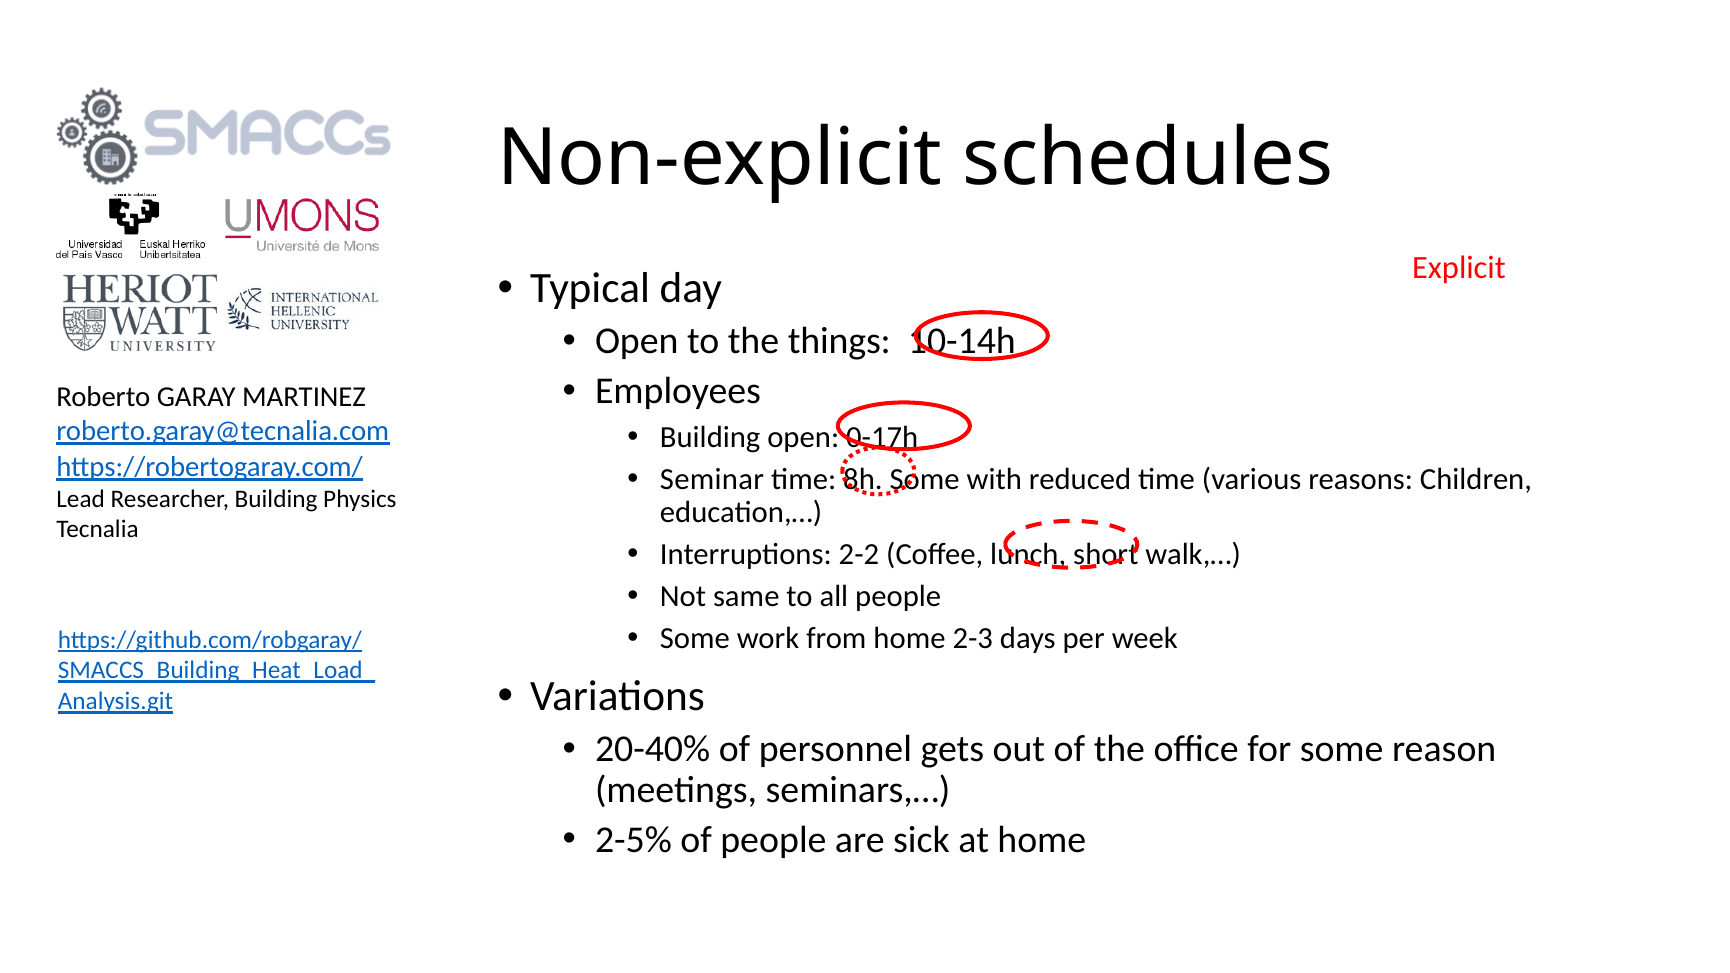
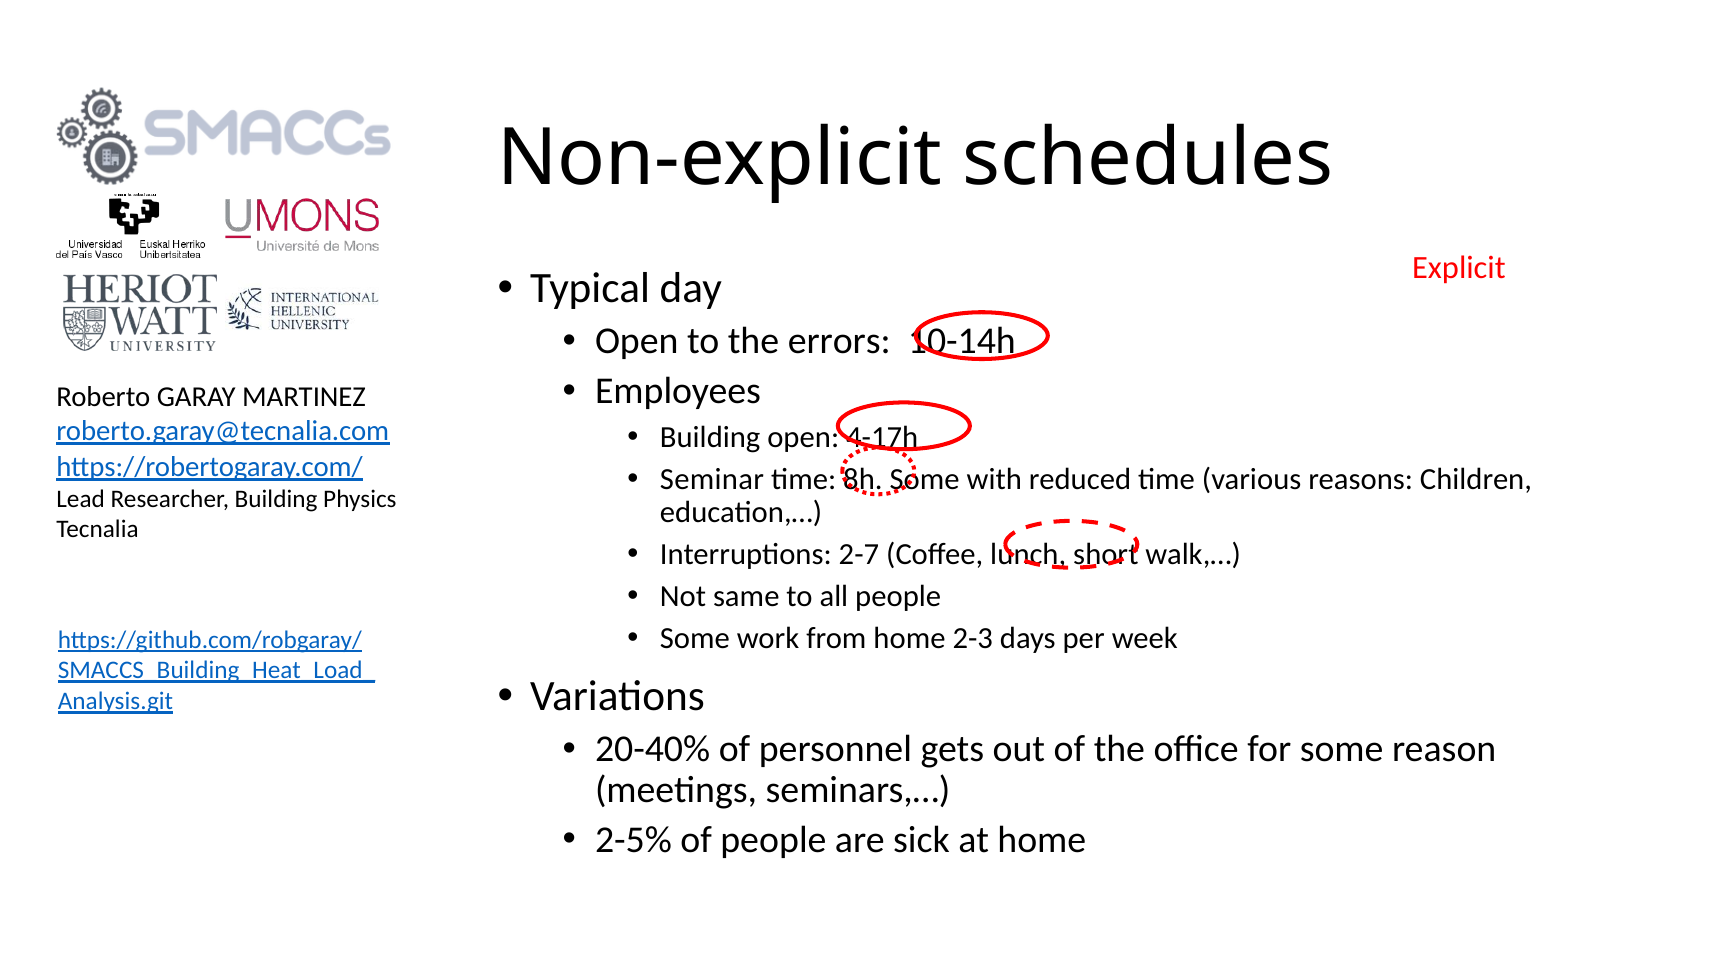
things: things -> errors
0-17h: 0-17h -> 4-17h
2-2: 2-2 -> 2-7
